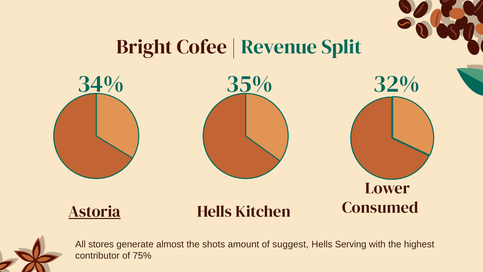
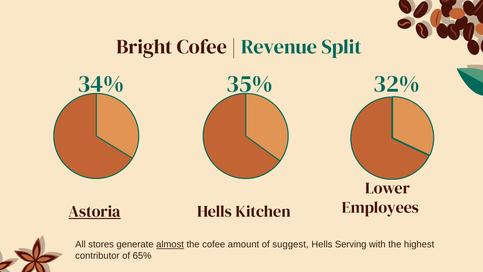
Consumed: Consumed -> Employees
almost underline: none -> present
the shots: shots -> cofee
75%: 75% -> 65%
